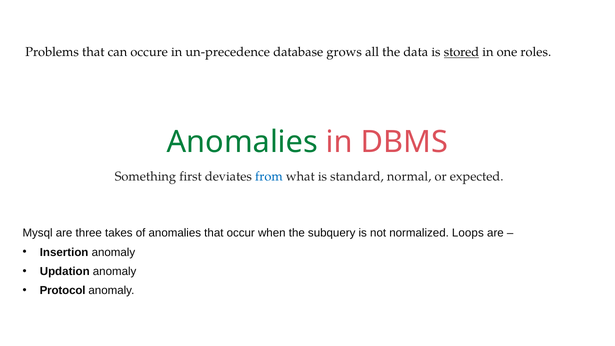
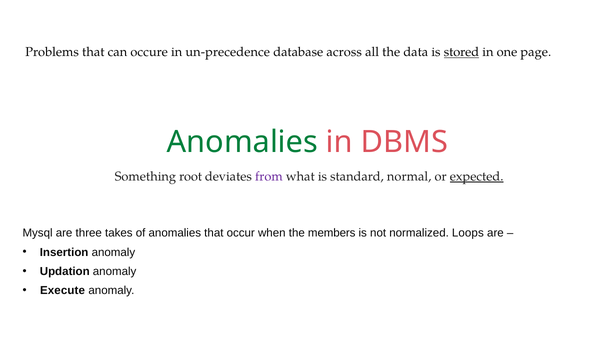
grows: grows -> across
roles: roles -> page
first: first -> root
from colour: blue -> purple
expected underline: none -> present
subquery: subquery -> members
Protocol: Protocol -> Execute
